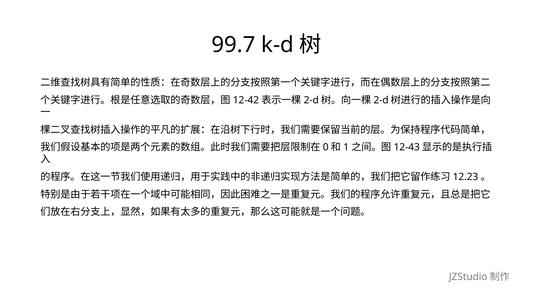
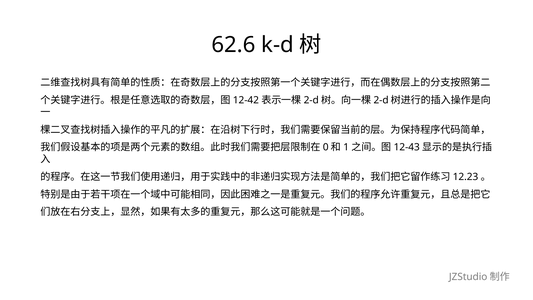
99.7: 99.7 -> 62.6
